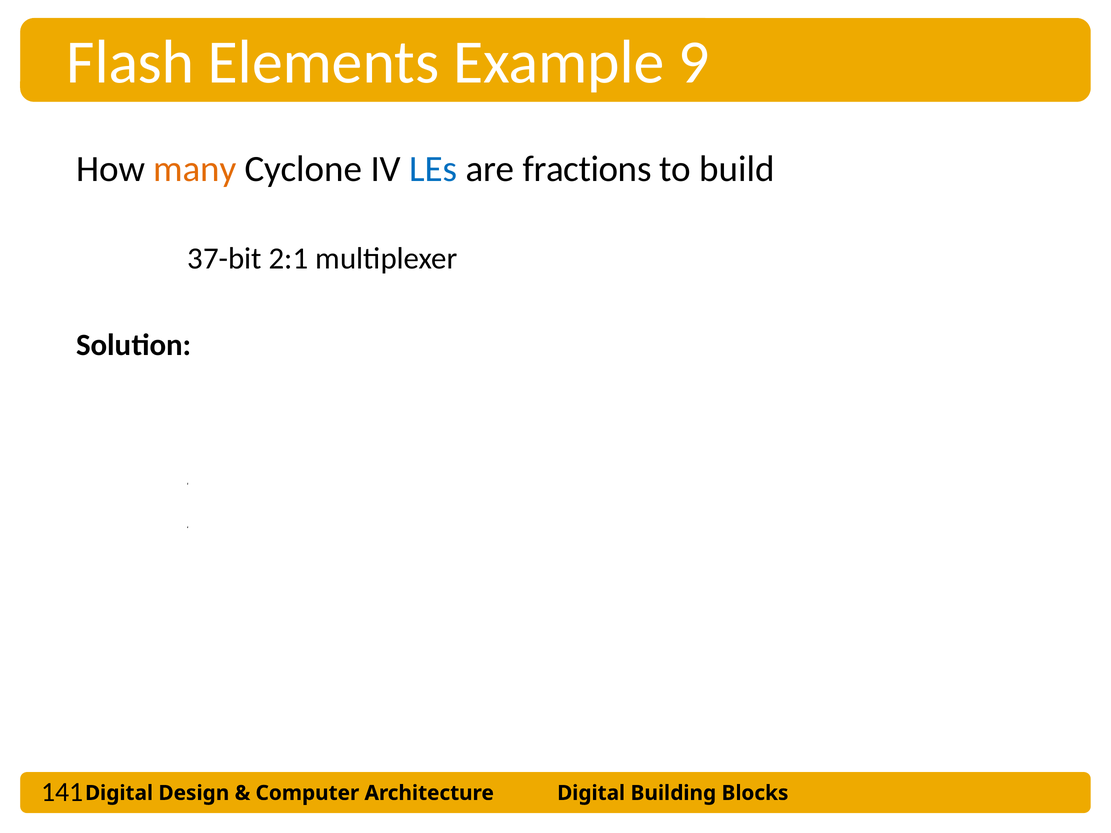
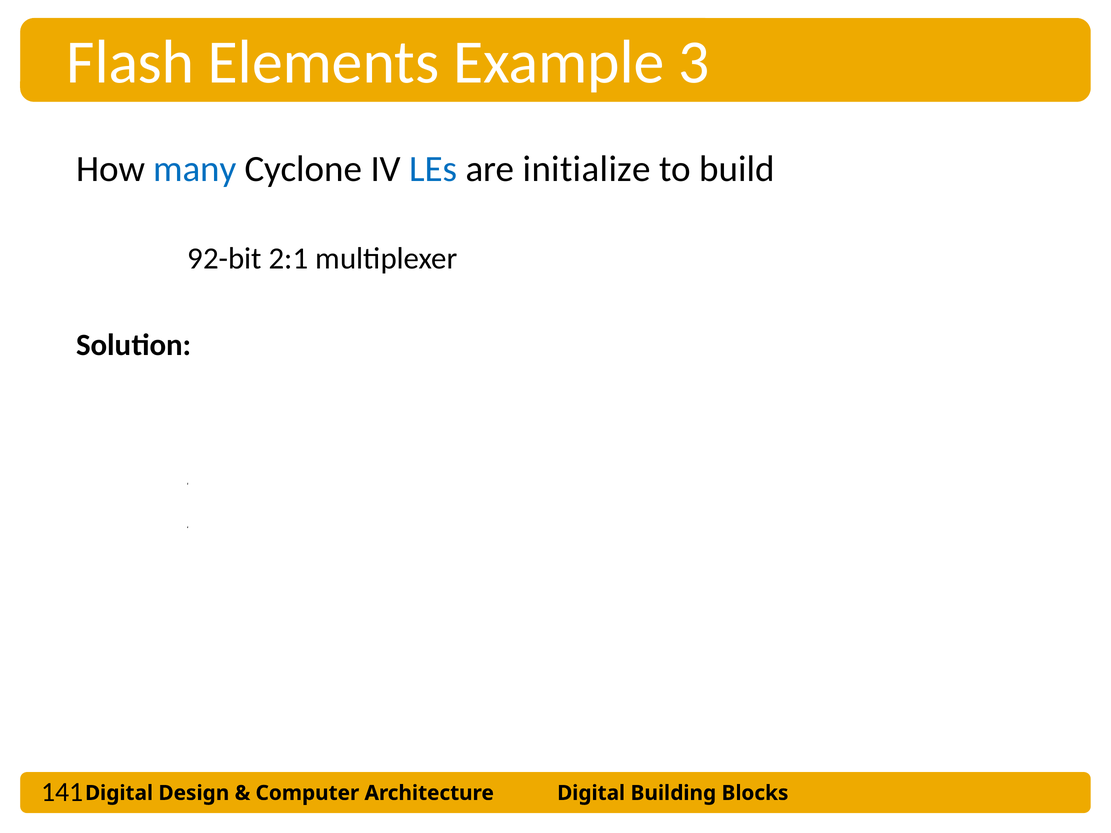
Example 9: 9 -> 3
many colour: orange -> blue
fractions: fractions -> initialize
37-bit: 37-bit -> 92-bit
